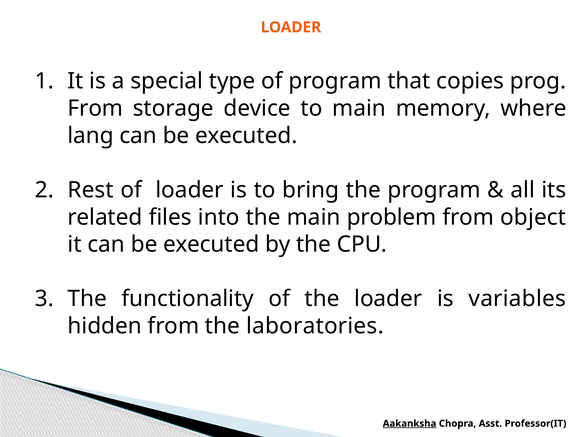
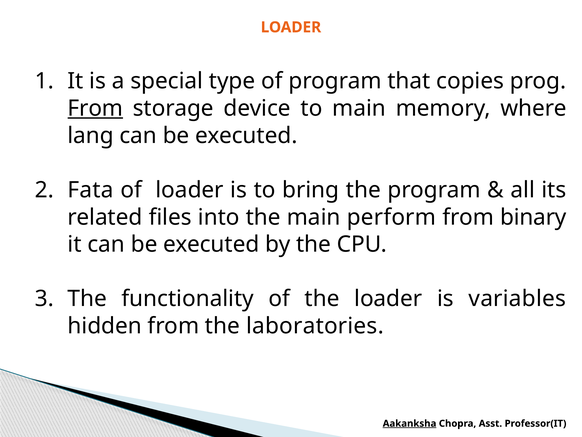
From at (95, 108) underline: none -> present
Rest: Rest -> Fata
problem: problem -> perform
object: object -> binary
